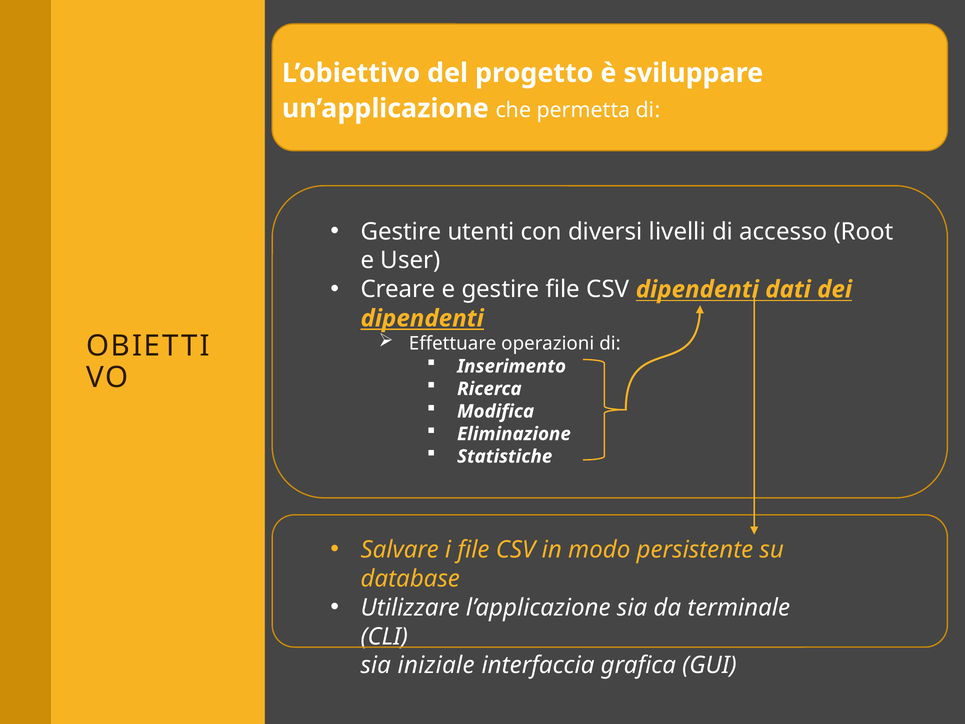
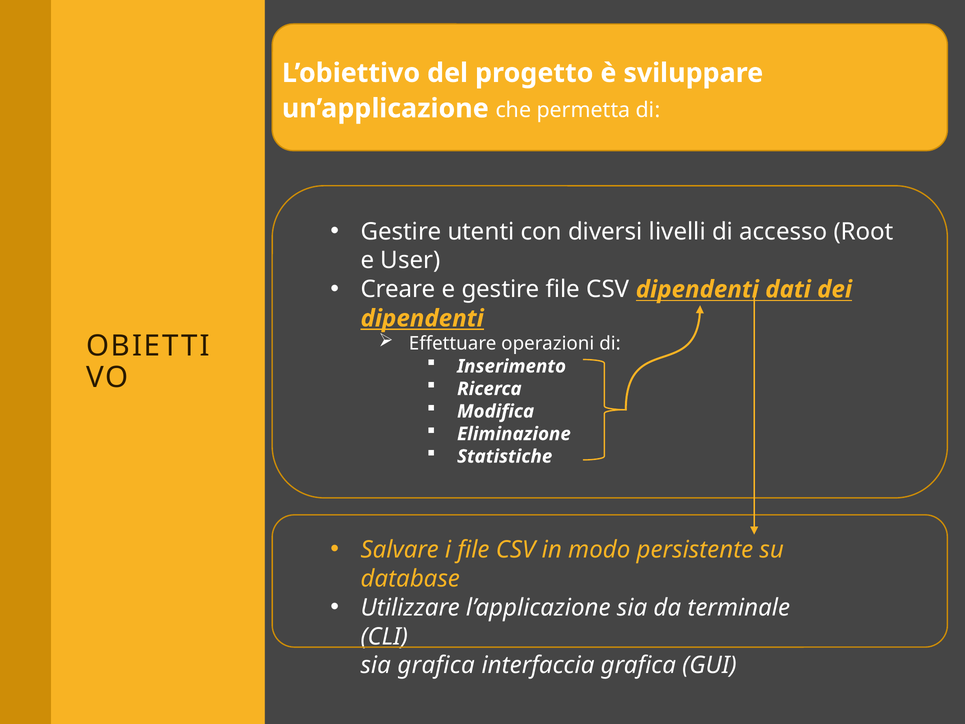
sia iniziale: iniziale -> grafica
